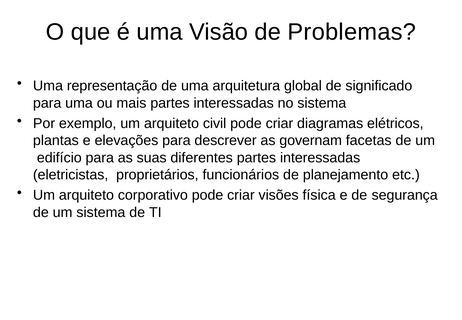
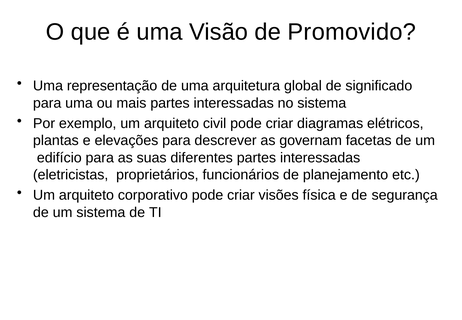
Problemas: Problemas -> Promovido
